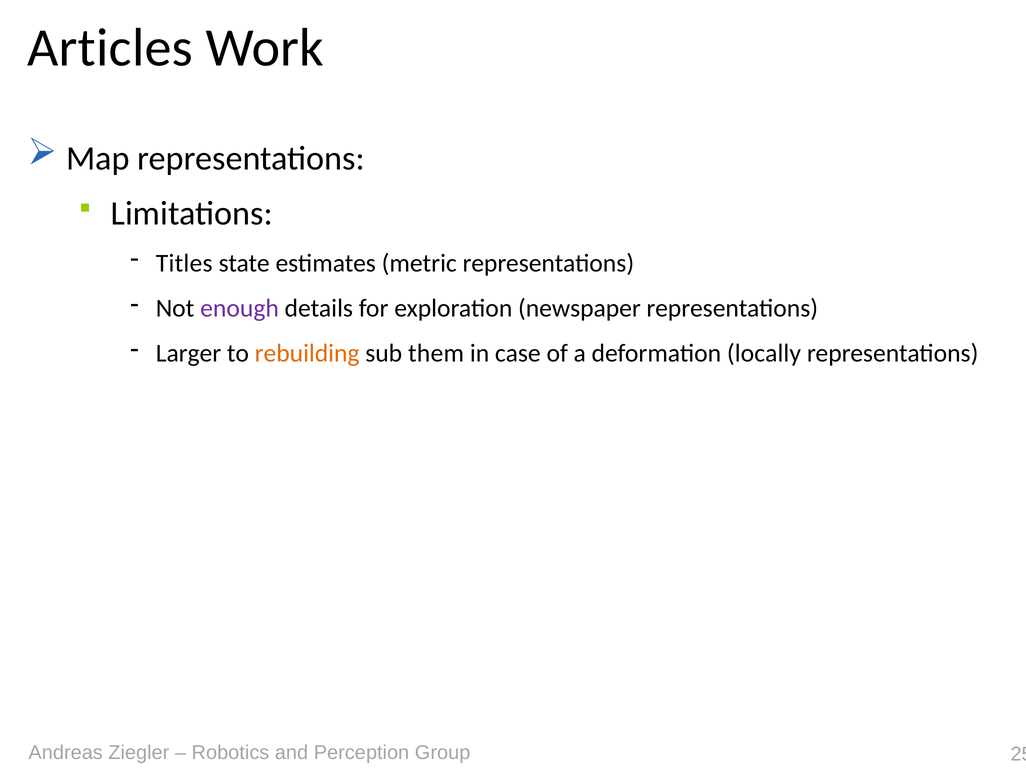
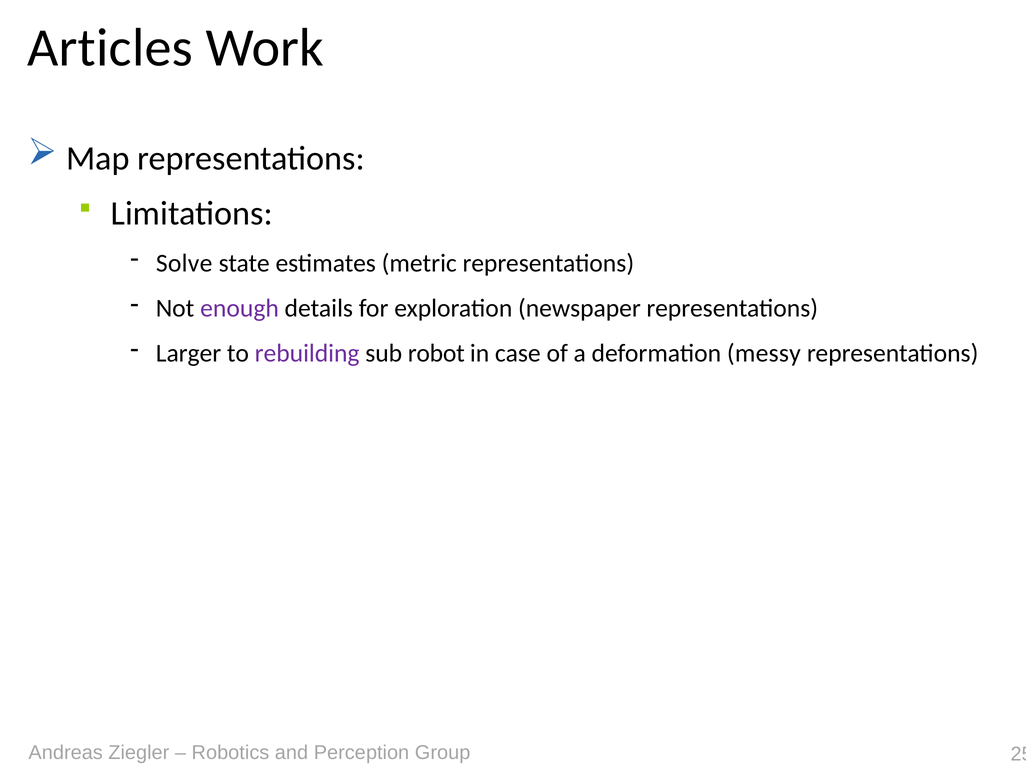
Titles: Titles -> Solve
rebuilding colour: orange -> purple
them: them -> robot
locally: locally -> messy
